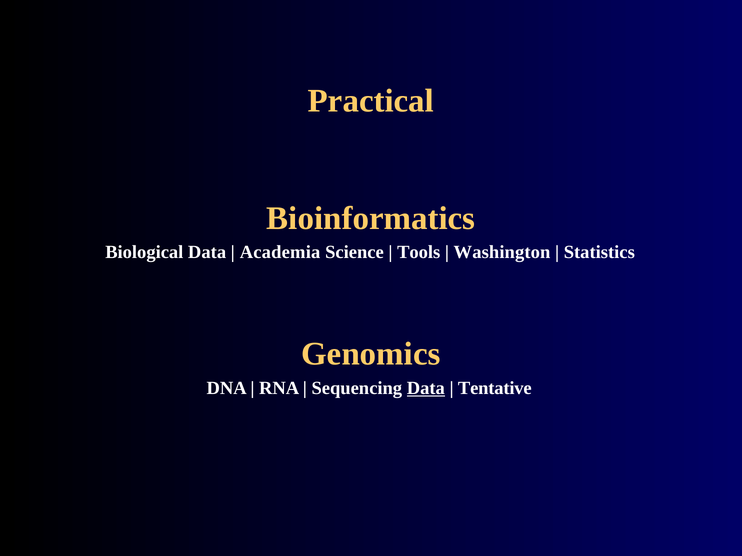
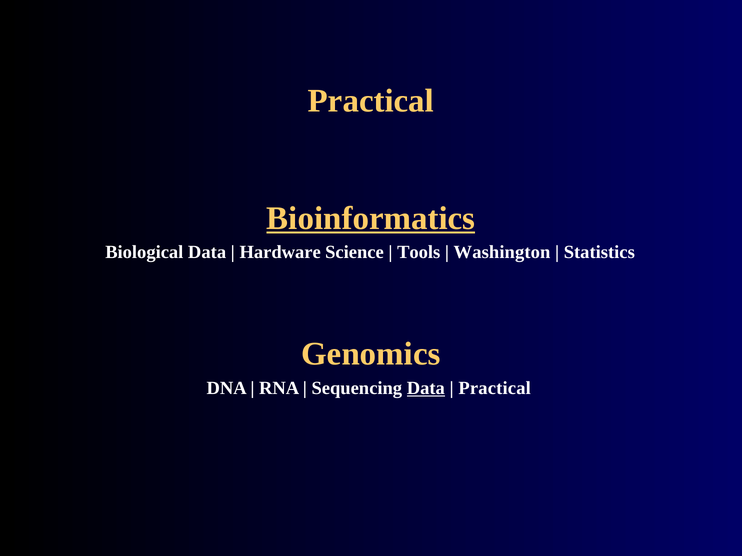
Bioinformatics underline: none -> present
Academia: Academia -> Hardware
Tentative at (495, 388): Tentative -> Practical
